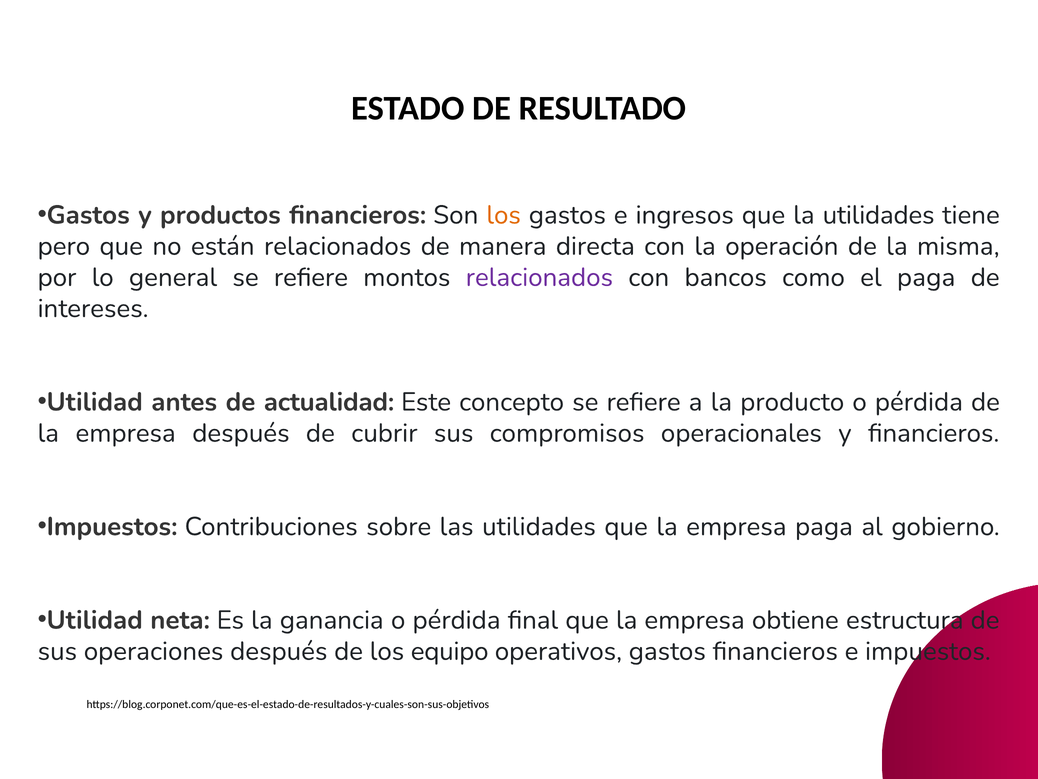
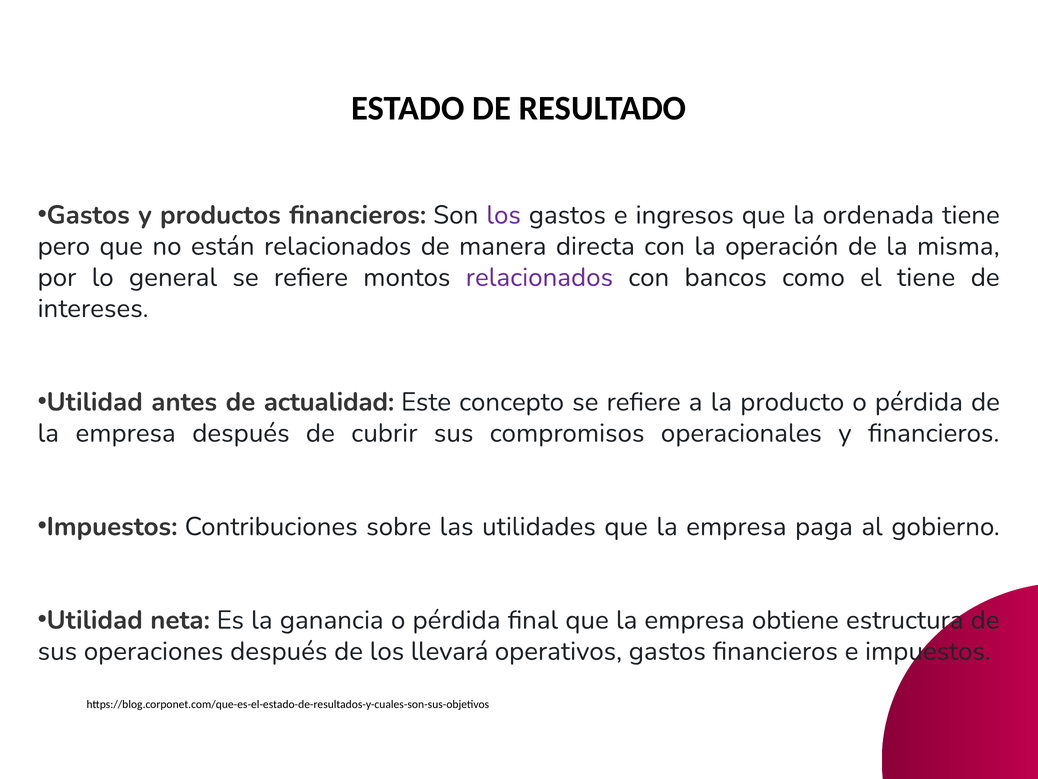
los at (504, 215) colour: orange -> purple
la utilidades: utilidades -> ordenada
el paga: paga -> tiene
equipo: equipo -> llevará
